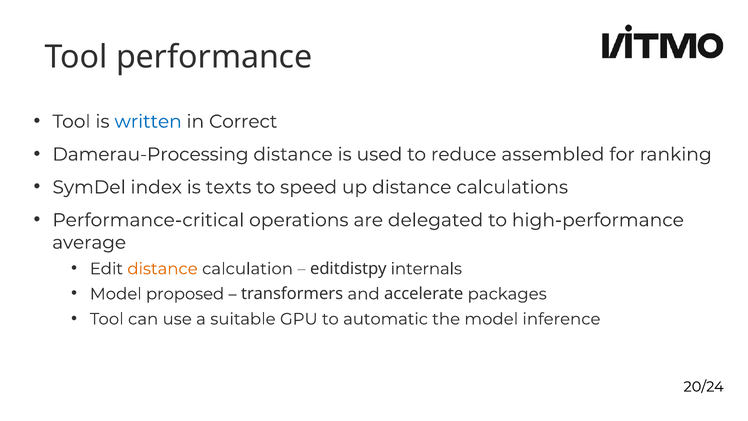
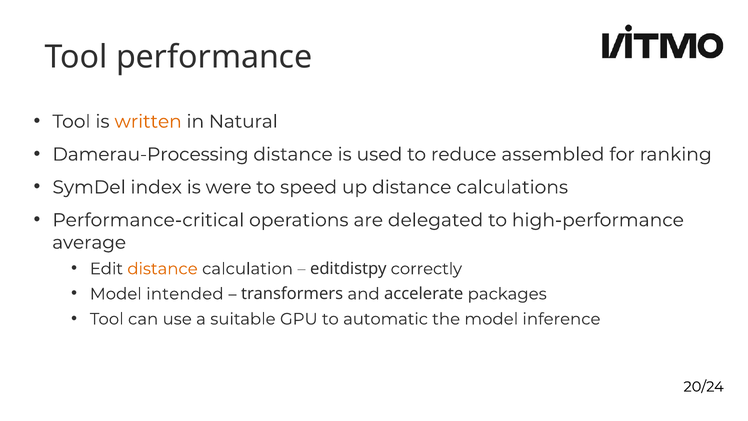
written colour: blue -> orange
Correct: Correct -> Natural
texts: texts -> were
internals: internals -> correctly
proposed: proposed -> intended
